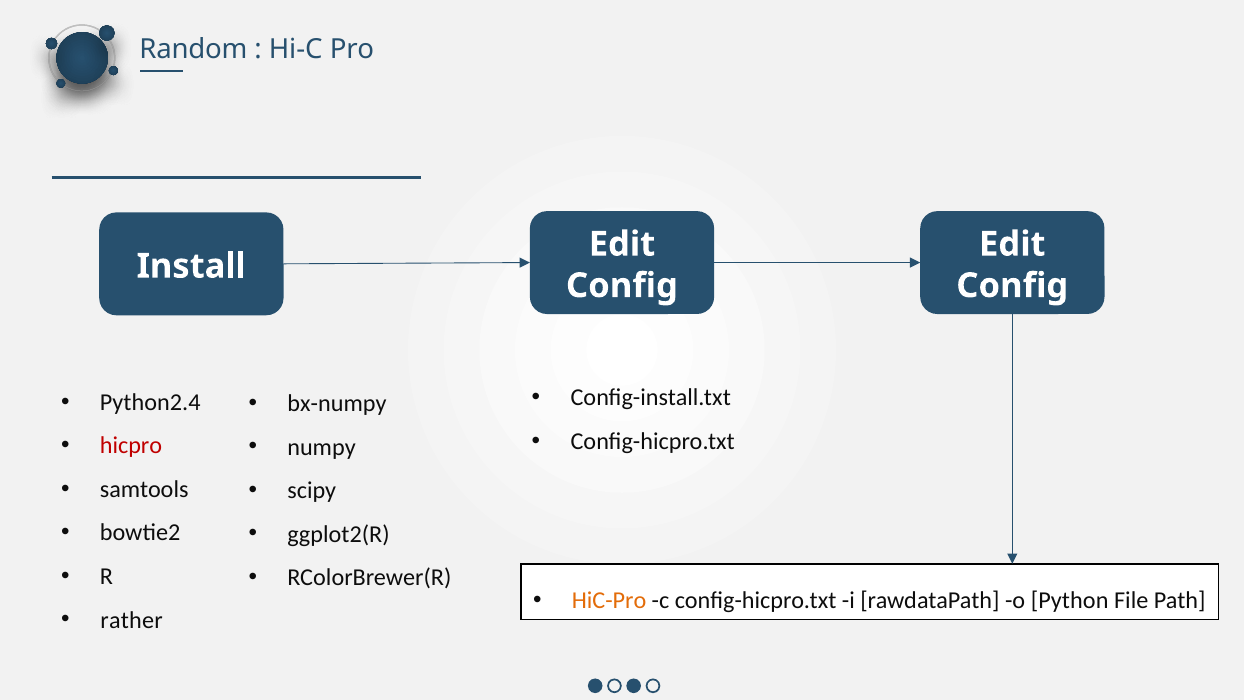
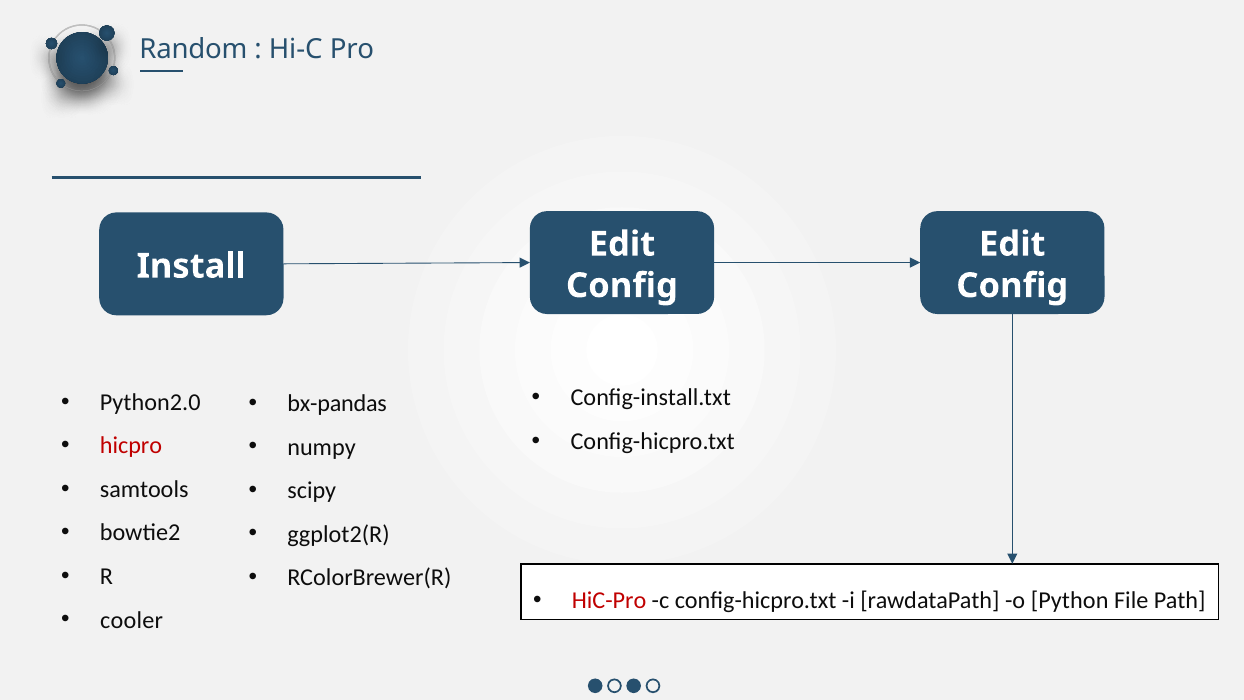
Python2.4: Python2.4 -> Python2.0
bx-numpy: bx-numpy -> bx-pandas
HiC-Pro colour: orange -> red
rather: rather -> cooler
